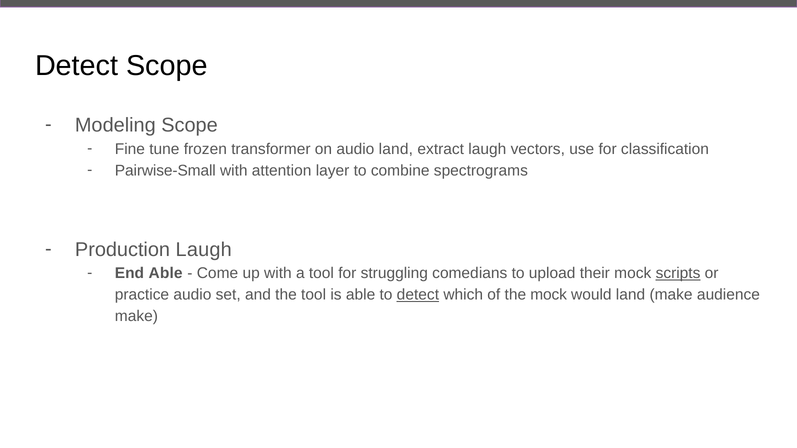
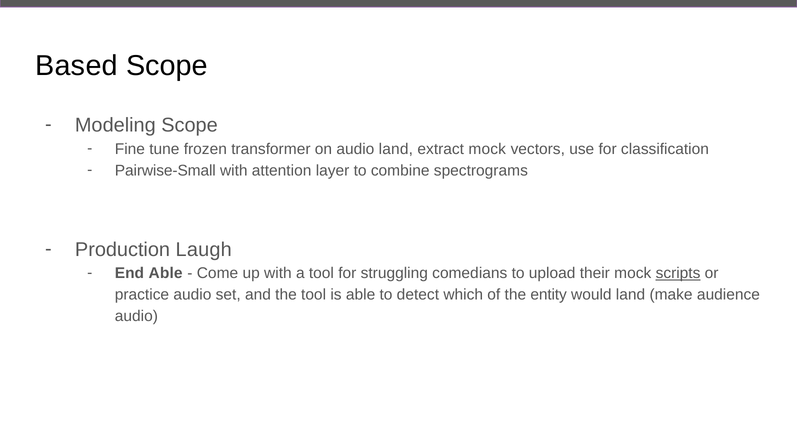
Detect at (77, 66): Detect -> Based
extract laugh: laugh -> mock
detect at (418, 295) underline: present -> none
the mock: mock -> entity
make at (136, 316): make -> audio
